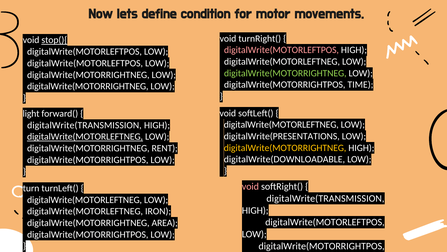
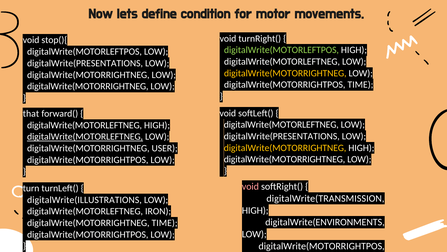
stop(){ underline: present -> none
digitalWrite(MOTORLEFTPOS at (281, 50) colour: pink -> light green
digitalWrite(MOTORLEFTPOS at (85, 63): digitalWrite(MOTORLEFTPOS -> digitalWrite(PRESENTATIONS
digitalWrite(MOTORRIGHTNEG at (285, 73) colour: light green -> yellow
light: light -> that
digitalWrite(TRANSMISSION at (84, 125): digitalWrite(TRANSMISSION -> digitalWrite(MOTORLEFTNEG
RENT: RENT -> USER
digitalWrite(DOWNLOADABLE at (284, 159): digitalWrite(DOWNLOADABLE -> digitalWrite(MOTORRIGHTNEG
digitalWrite(MOTORLEFTNEG at (85, 199): digitalWrite(MOTORLEFTNEG -> digitalWrite(ILLUSTRATIONS
digitalWrite(MOTORLEFTPOS at (325, 222): digitalWrite(MOTORLEFTPOS -> digitalWrite(ENVIRONMENTS
digitalWrite(MOTORRIGHTNEG AREA: AREA -> TIME
